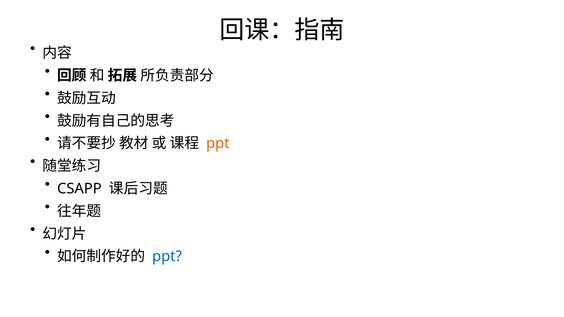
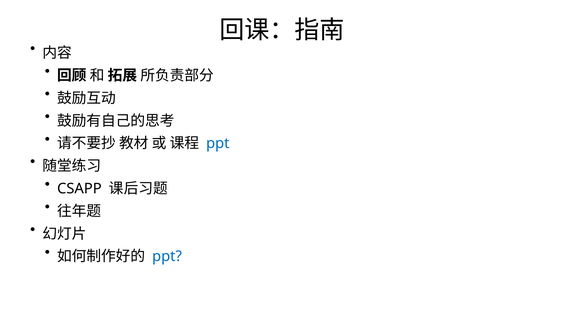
ppt at (218, 144) colour: orange -> blue
